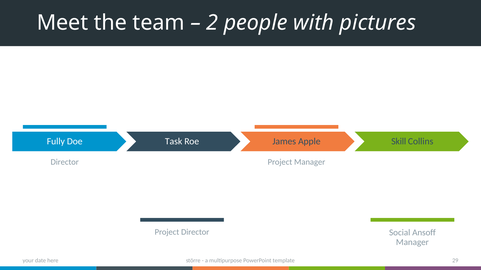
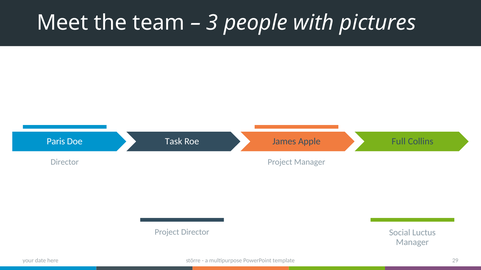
2: 2 -> 3
Fully: Fully -> Paris
Skill: Skill -> Full
Ansoff: Ansoff -> Luctus
